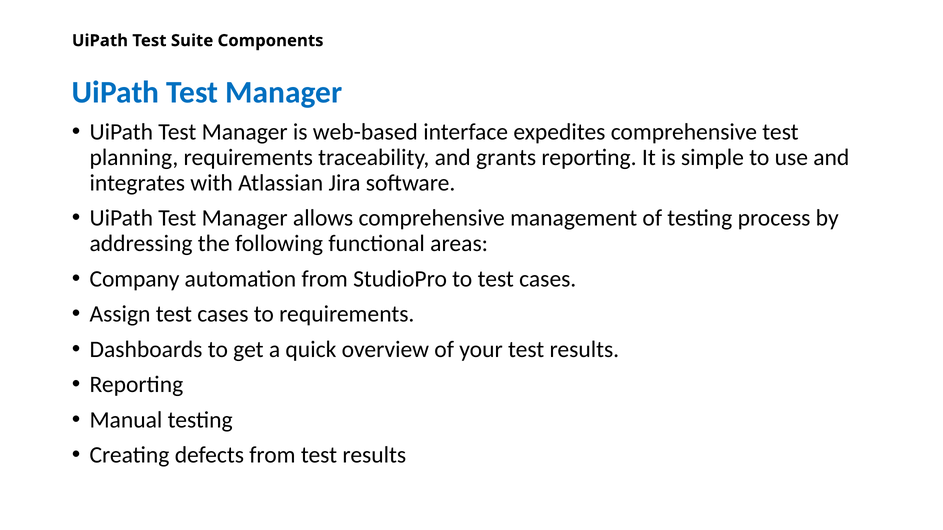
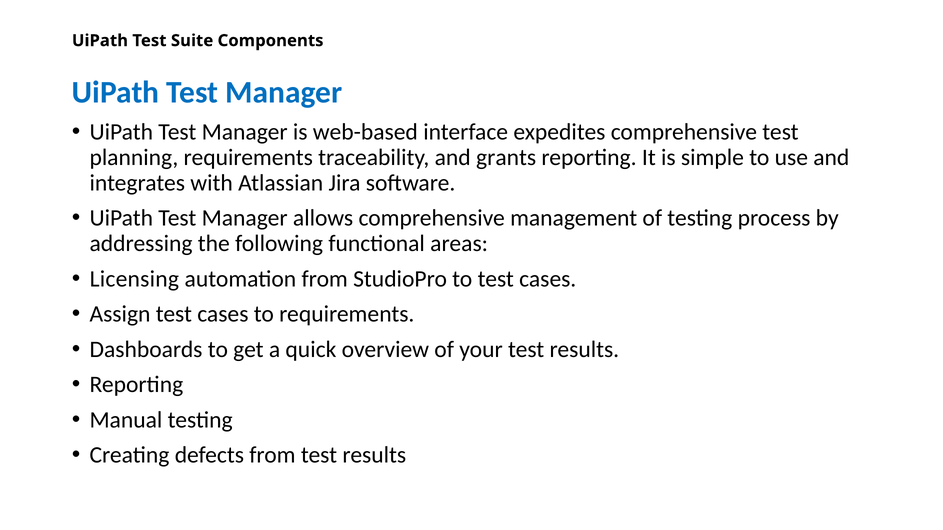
Company: Company -> Licensing
